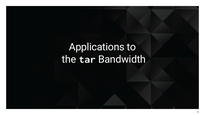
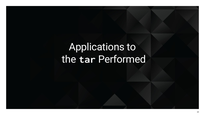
Bandwidth: Bandwidth -> Performed
